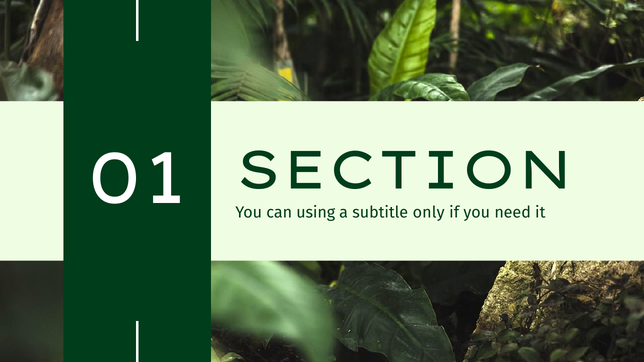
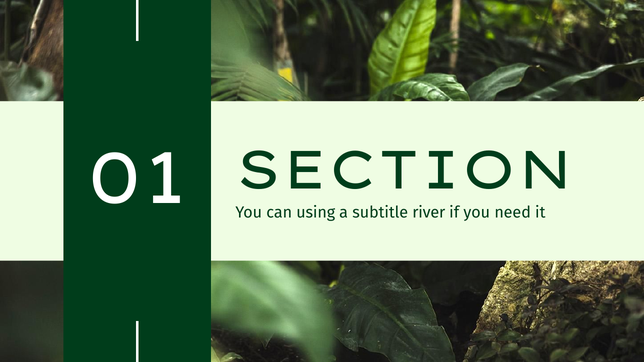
only: only -> river
